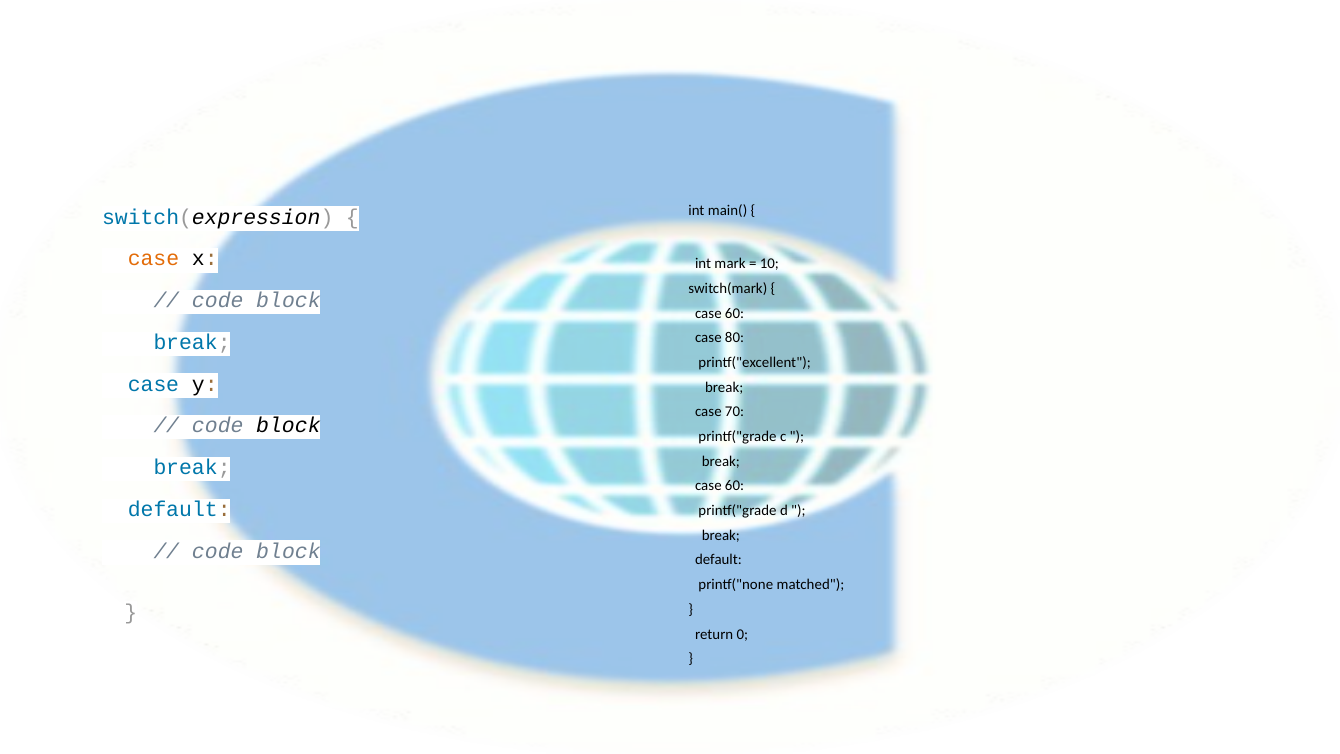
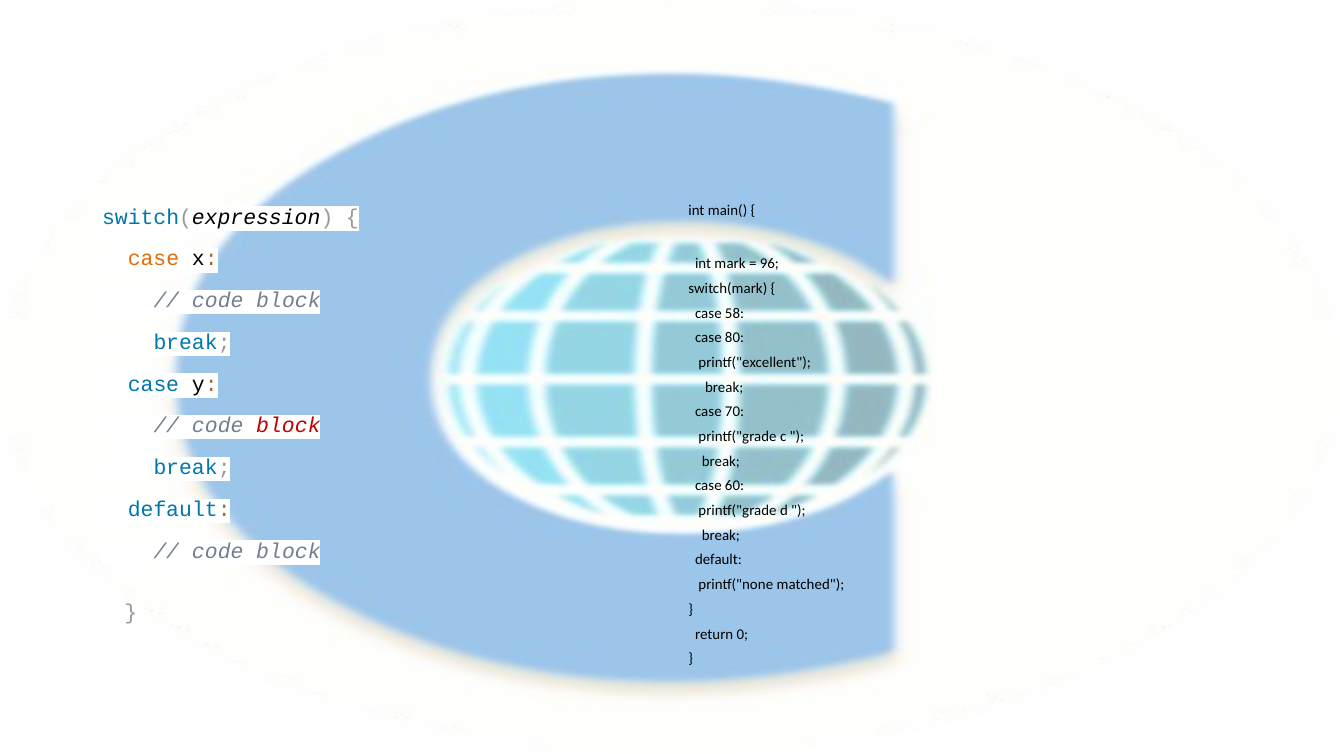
10: 10 -> 96
60 at (735, 313): 60 -> 58
block at (288, 426) colour: black -> red
